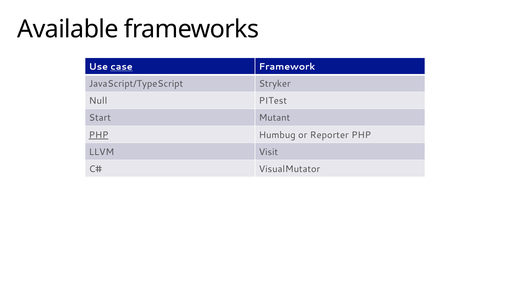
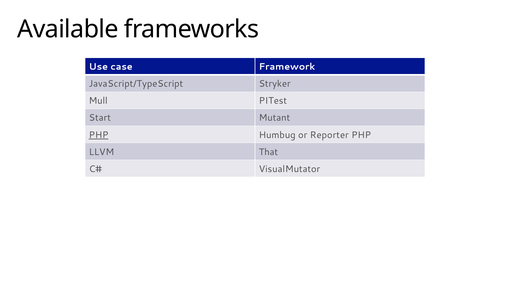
case underline: present -> none
Null: Null -> Mull
Visit: Visit -> That
